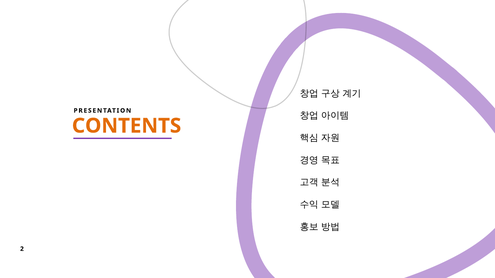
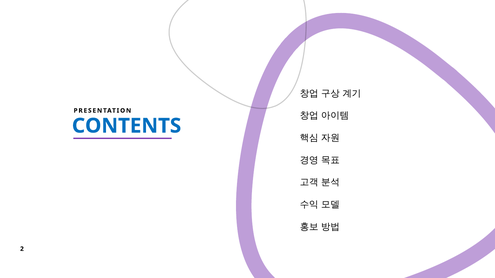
CONTENTS colour: orange -> blue
